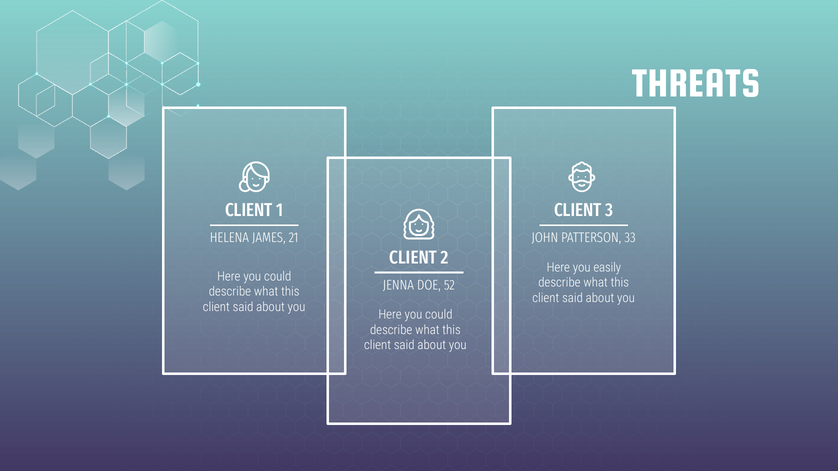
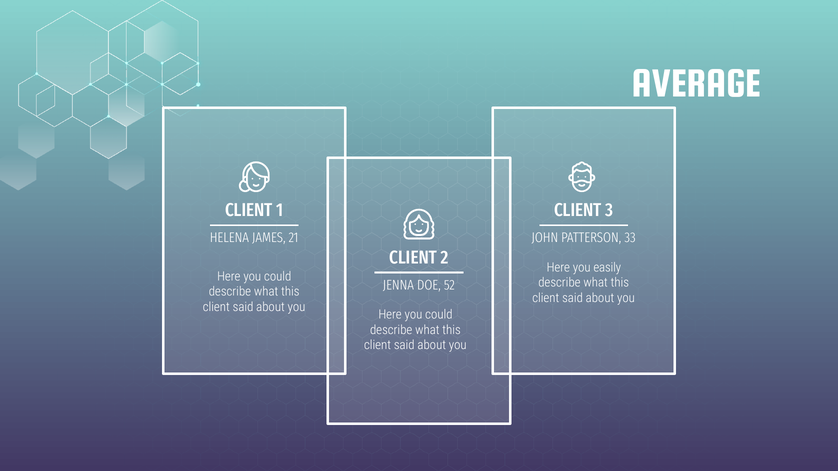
THREATS: THREATS -> AVERAGE
